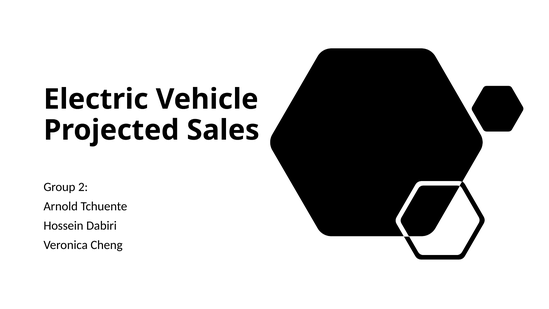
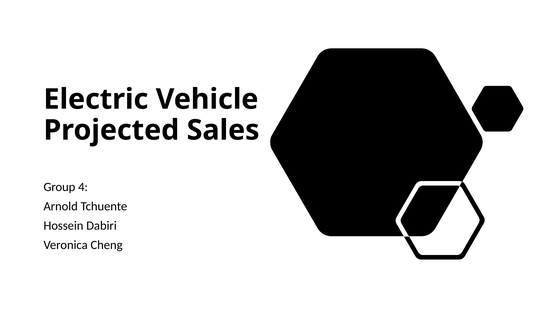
2: 2 -> 4
